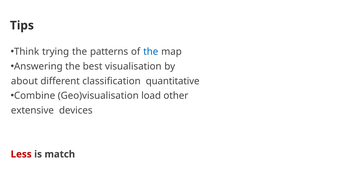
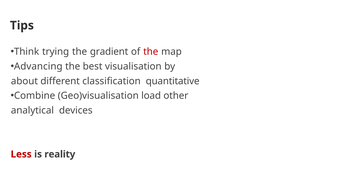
patterns: patterns -> gradient
the at (151, 51) colour: blue -> red
Answering: Answering -> Advancing
extensive: extensive -> analytical
match: match -> reality
